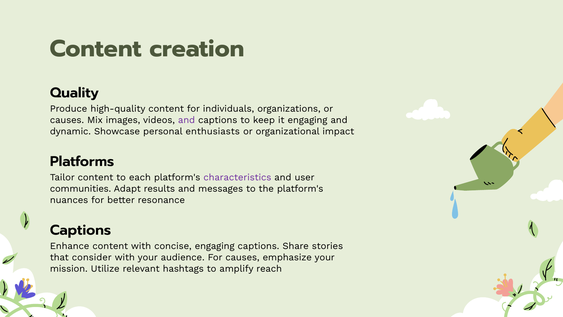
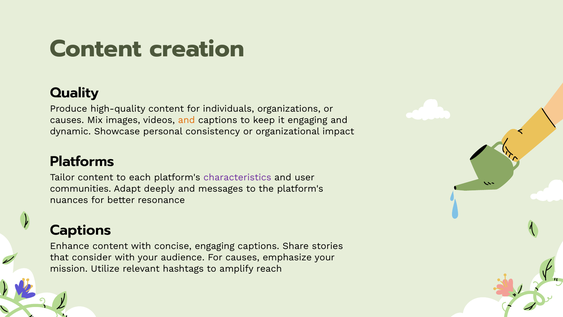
and at (187, 120) colour: purple -> orange
enthusiasts: enthusiasts -> consistency
results: results -> deeply
